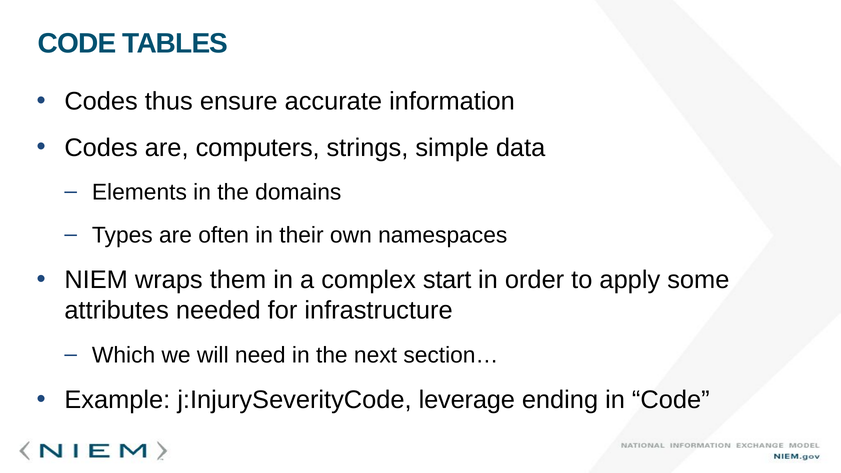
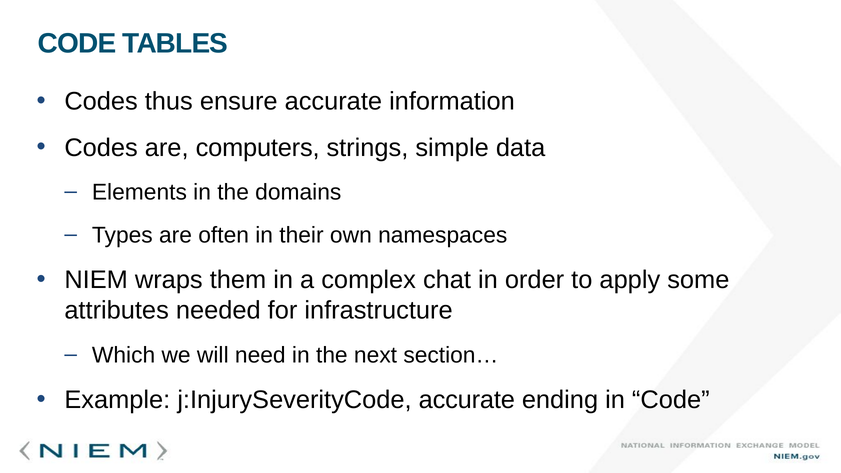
start: start -> chat
j:InjurySeverityCode leverage: leverage -> accurate
